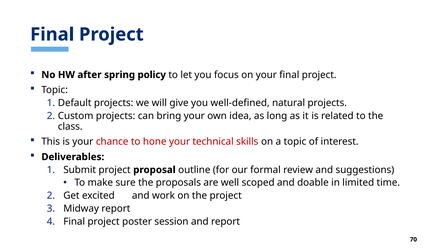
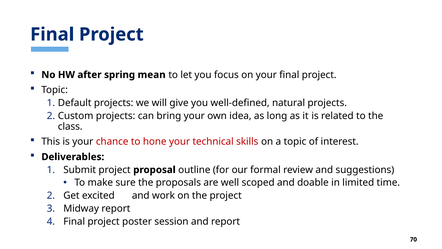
policy: policy -> mean
